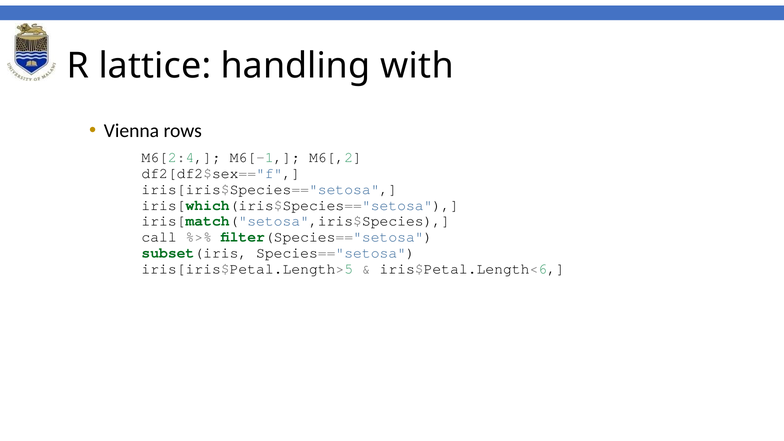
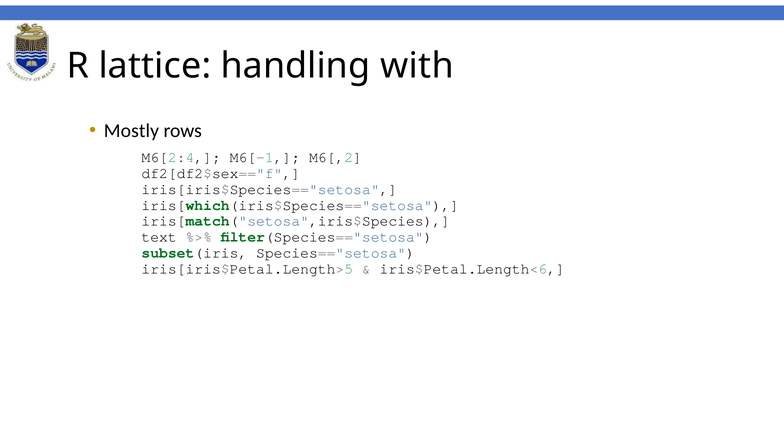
Vienna: Vienna -> Mostly
call: call -> text
